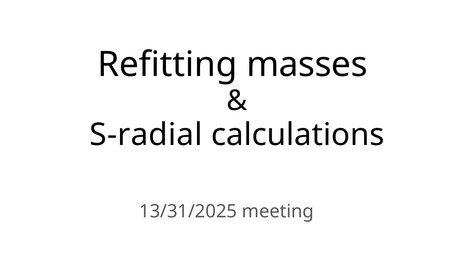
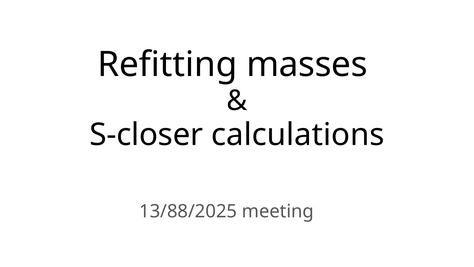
S-radial: S-radial -> S-closer
13/31/2025: 13/31/2025 -> 13/88/2025
